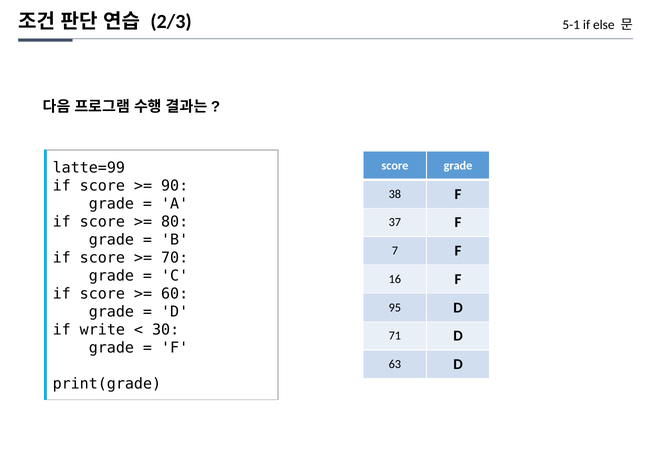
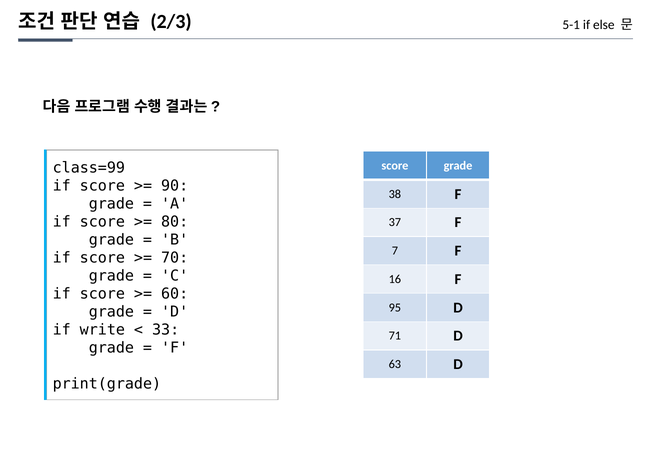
latte=99: latte=99 -> class=99
30: 30 -> 33
